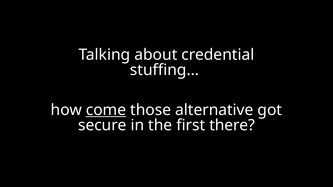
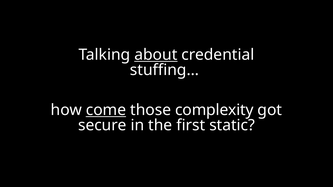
about underline: none -> present
alternative: alternative -> complexity
there: there -> static
